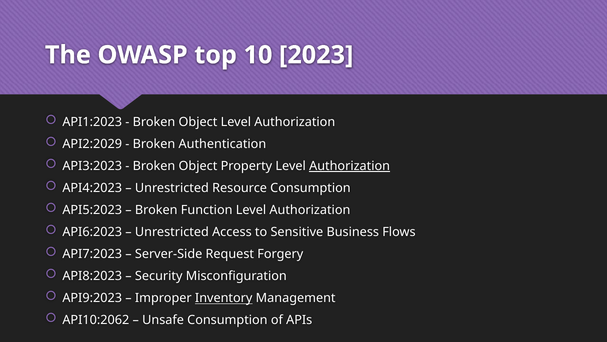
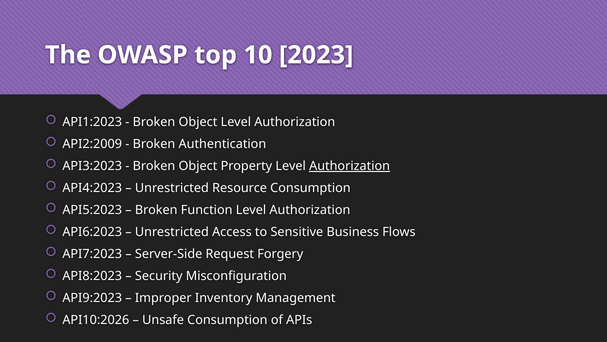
API2:2029: API2:2029 -> API2:2009
Inventory underline: present -> none
API10:2062: API10:2062 -> API10:2026
